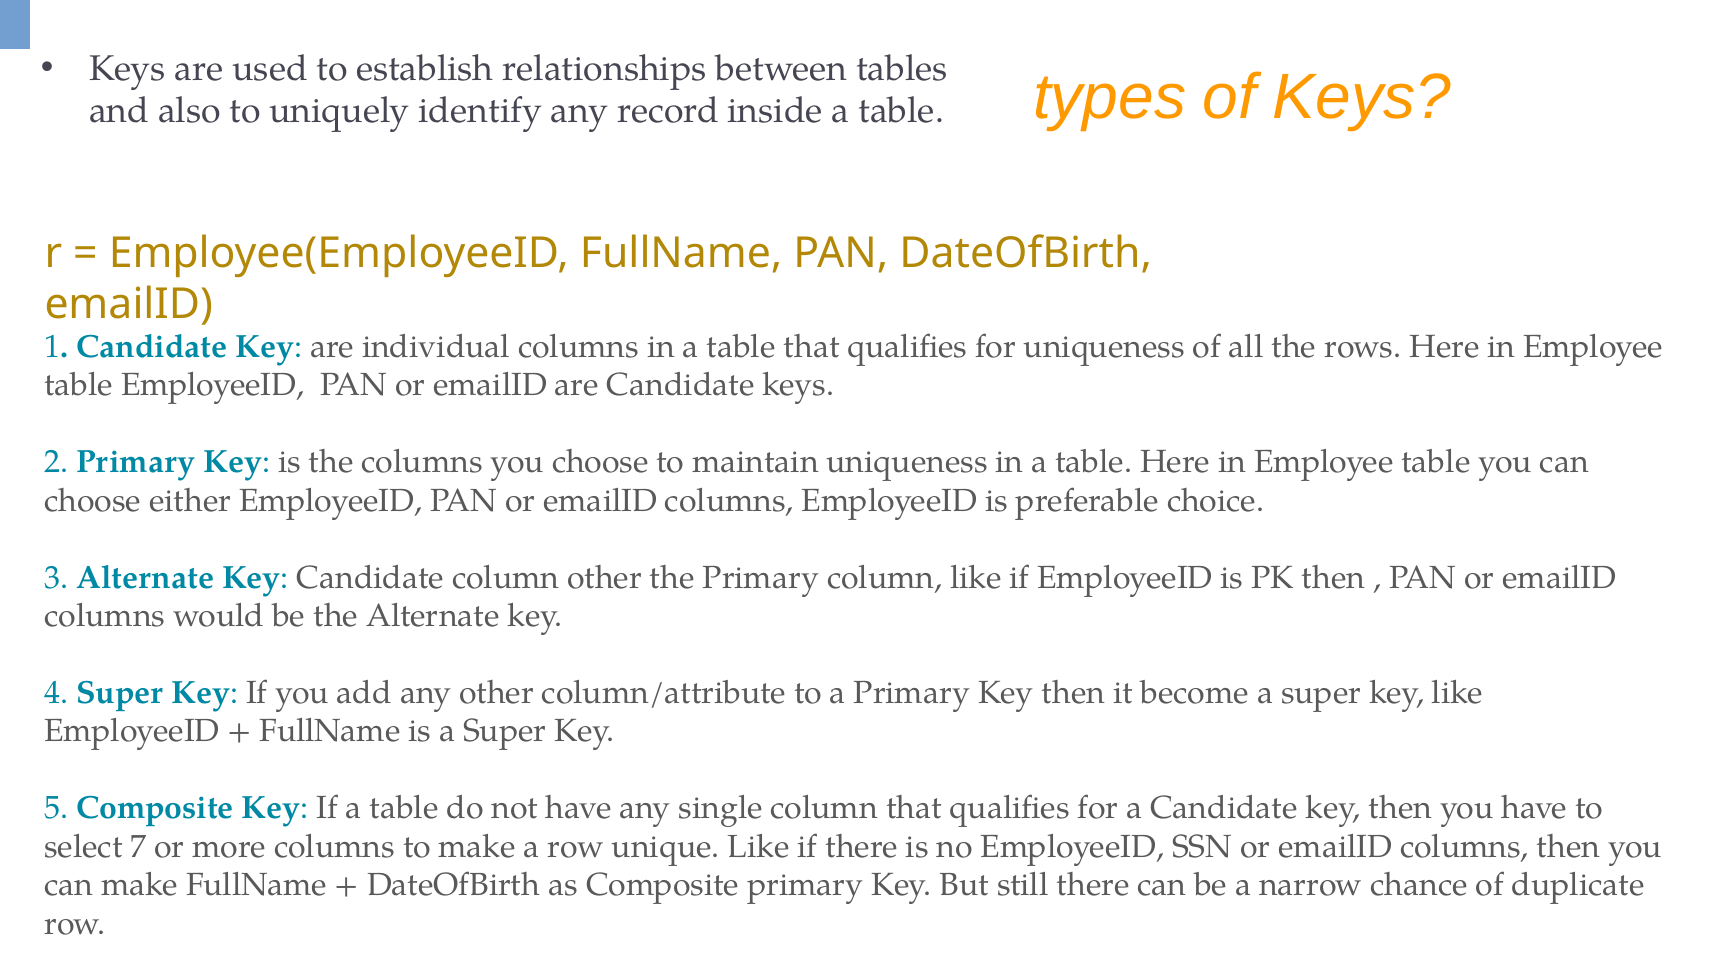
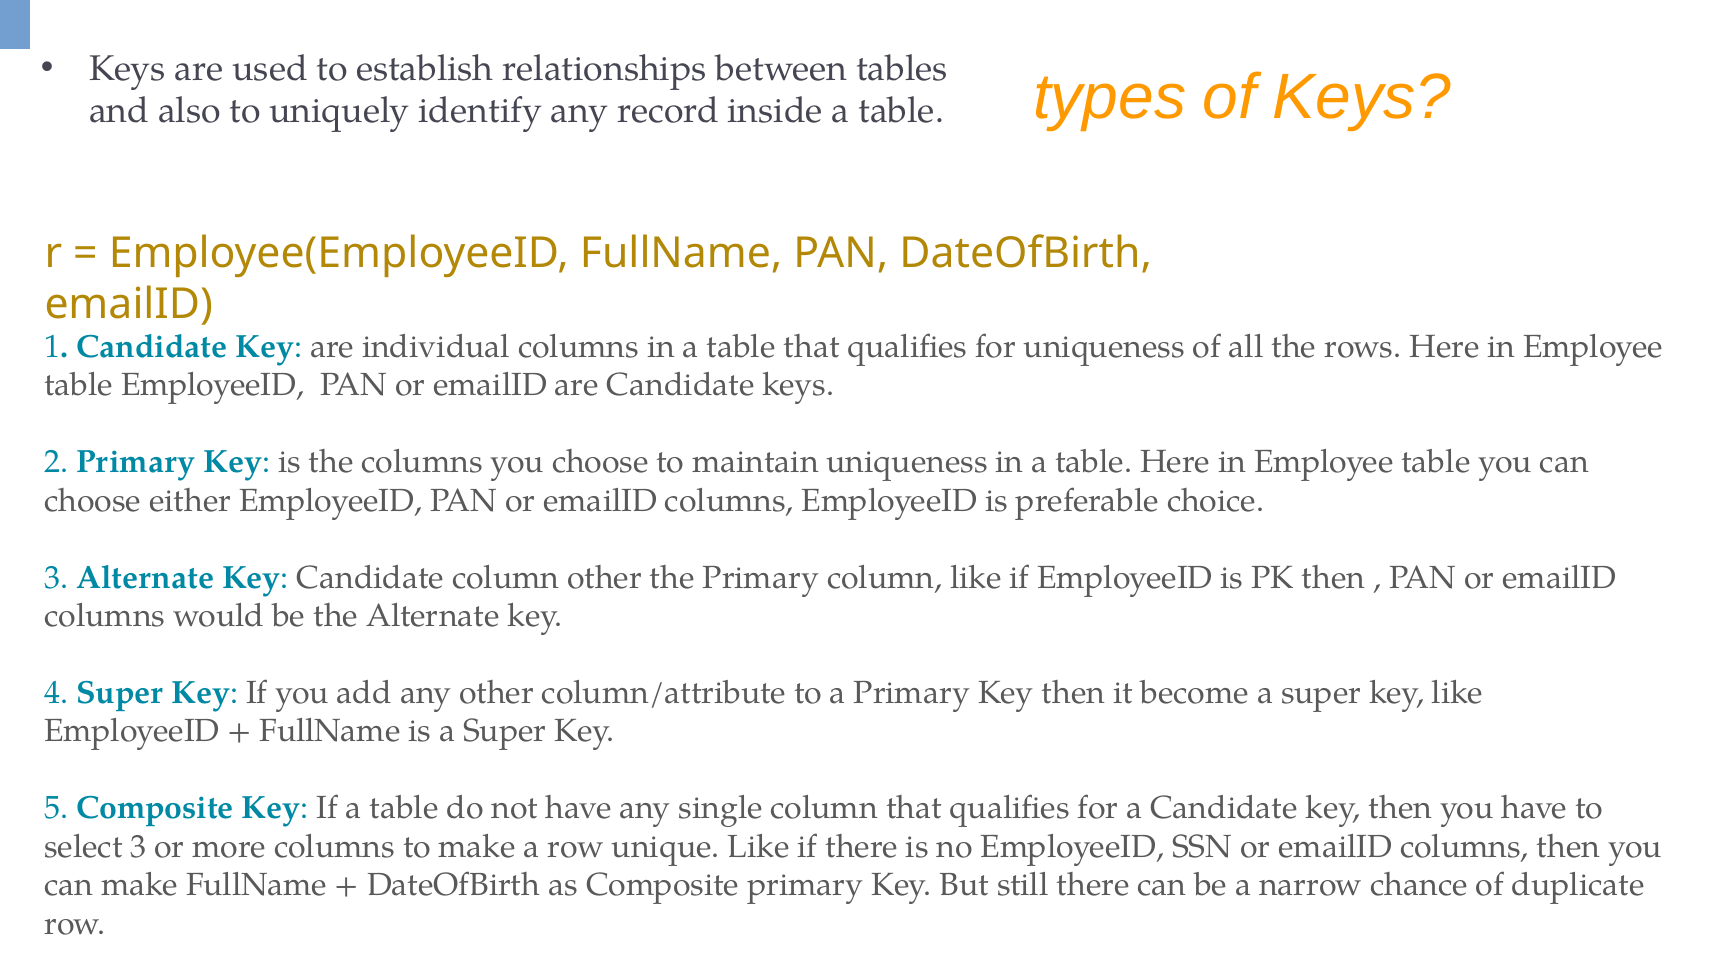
select 7: 7 -> 3
